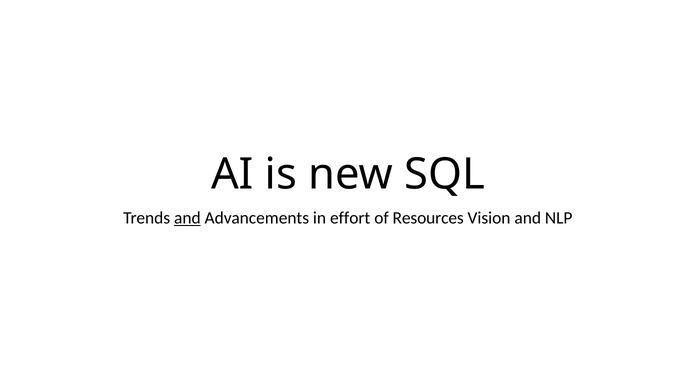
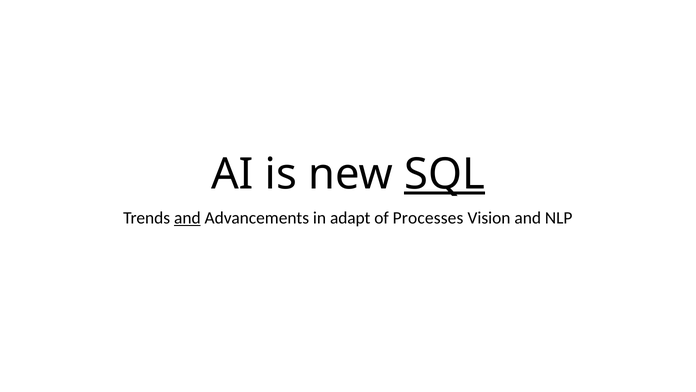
SQL underline: none -> present
effort: effort -> adapt
Resources: Resources -> Processes
